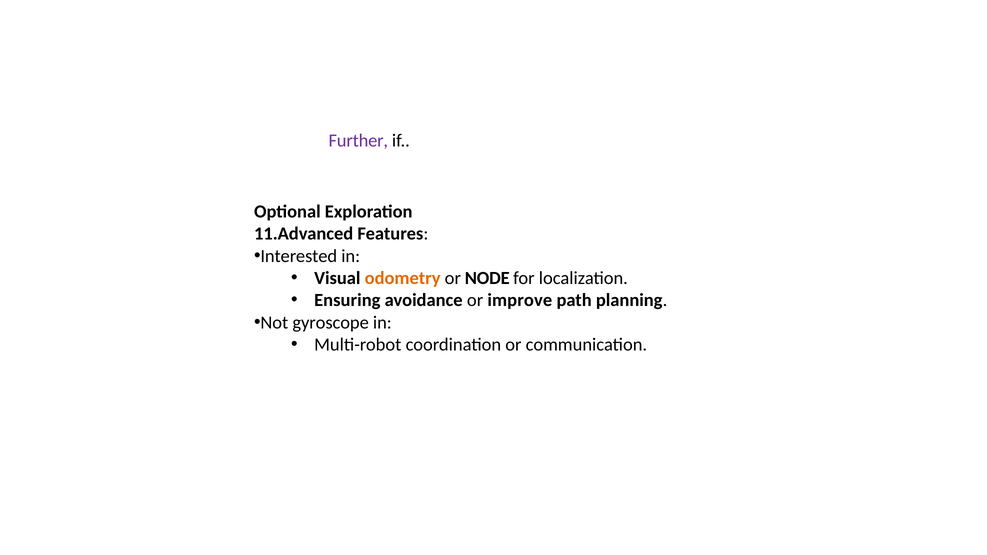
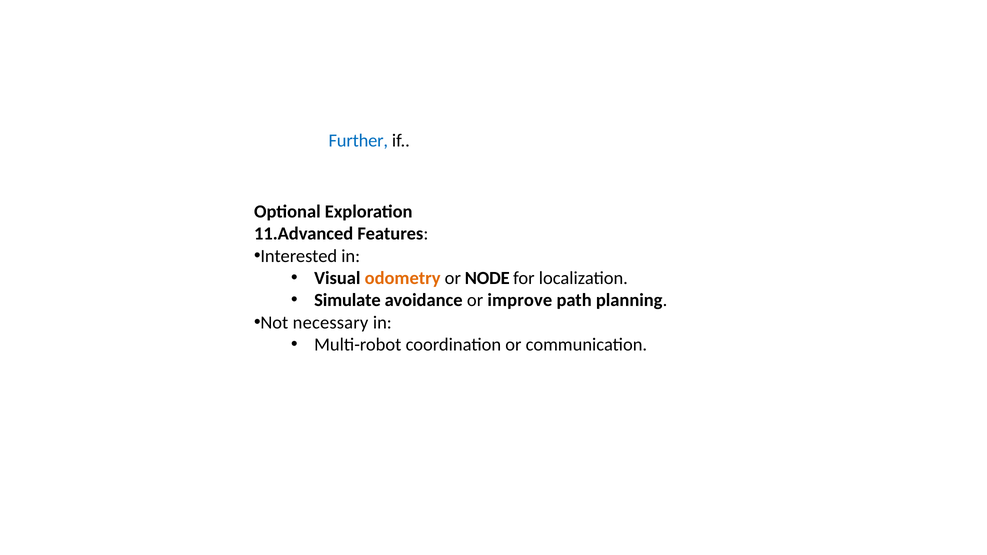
Further colour: purple -> blue
Ensuring: Ensuring -> Simulate
gyroscope: gyroscope -> necessary
